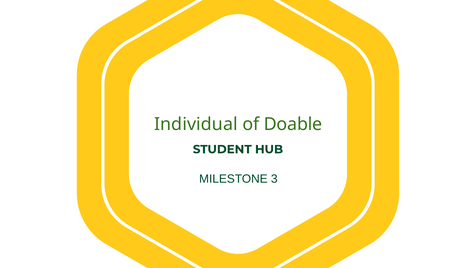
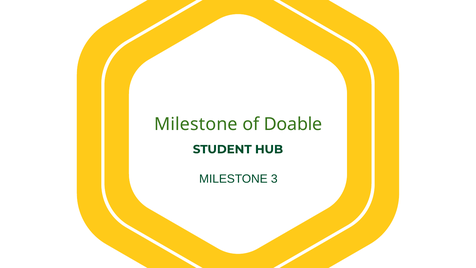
Individual at (196, 124): Individual -> Milestone
